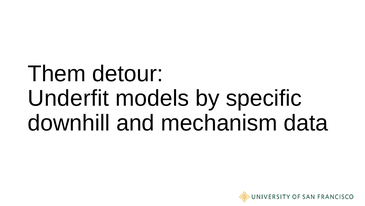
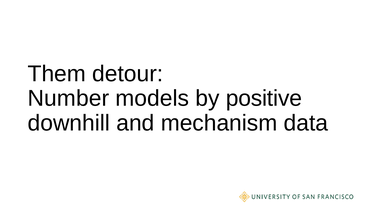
Underfit: Underfit -> Number
specific: specific -> positive
